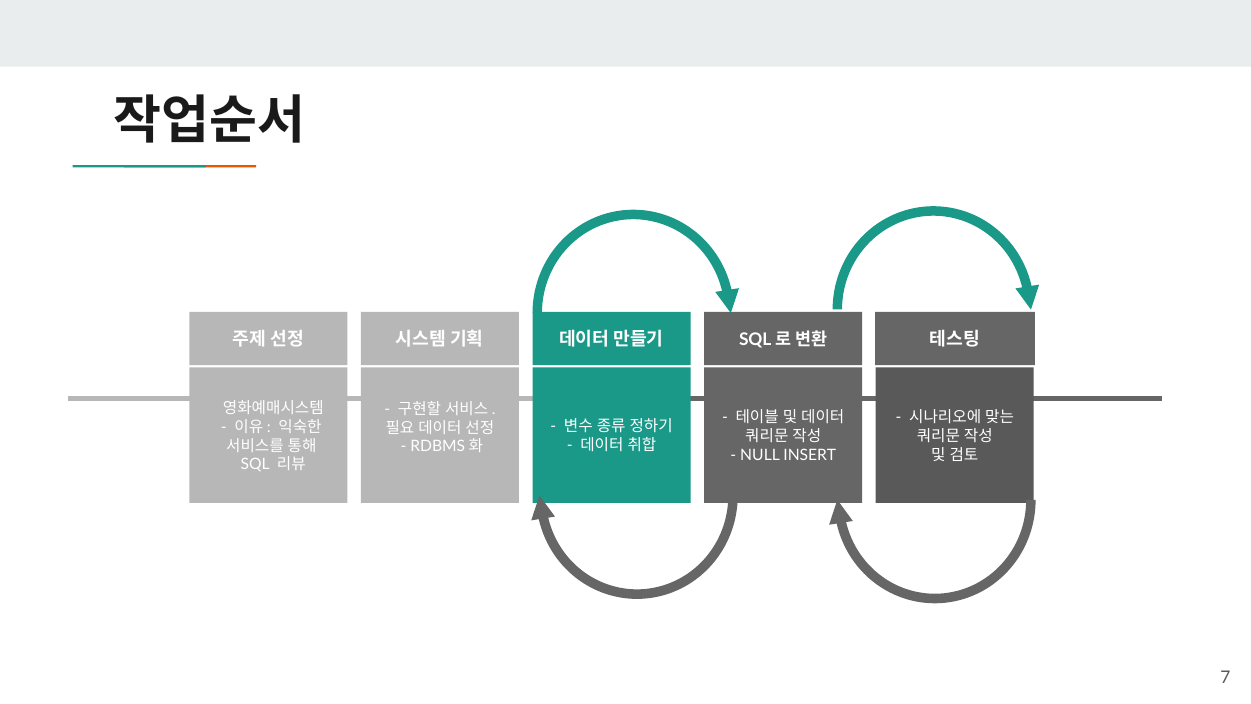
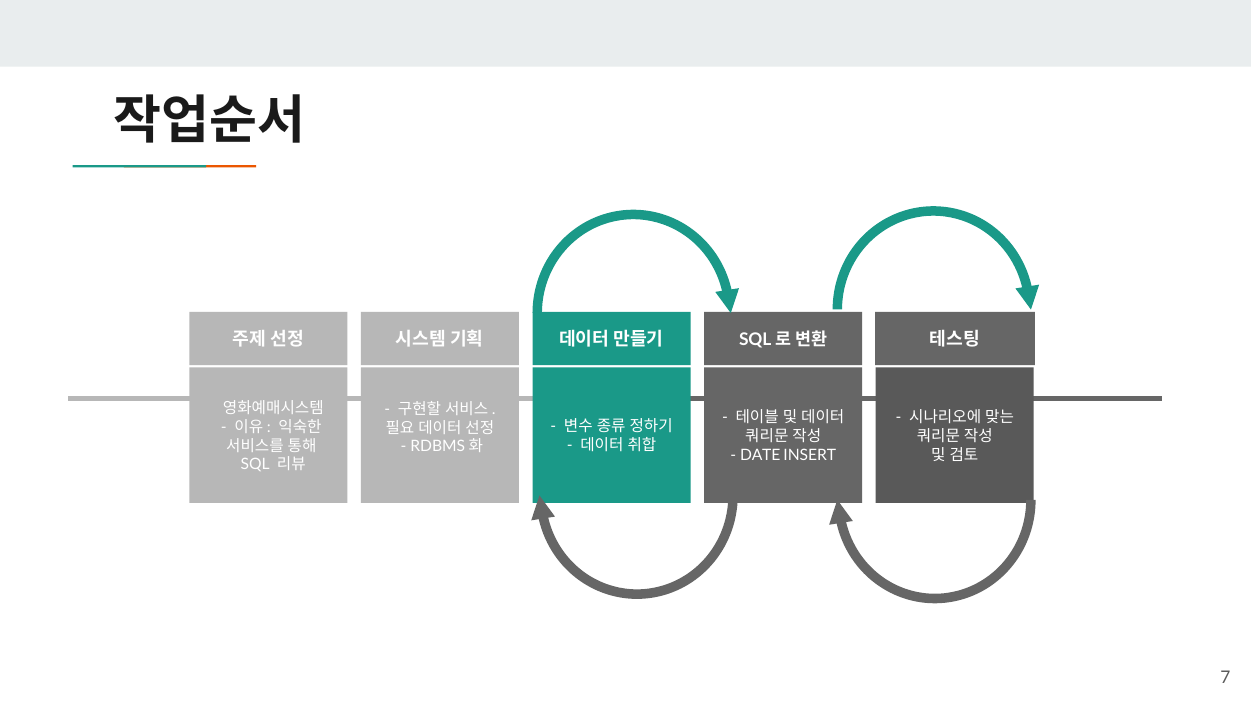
NULL: NULL -> DATE
